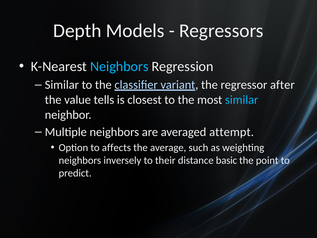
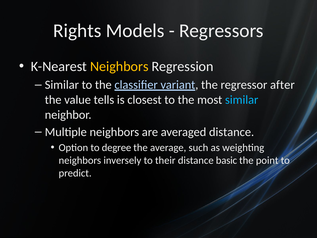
Depth: Depth -> Rights
Neighbors at (119, 67) colour: light blue -> yellow
averaged attempt: attempt -> distance
affects: affects -> degree
